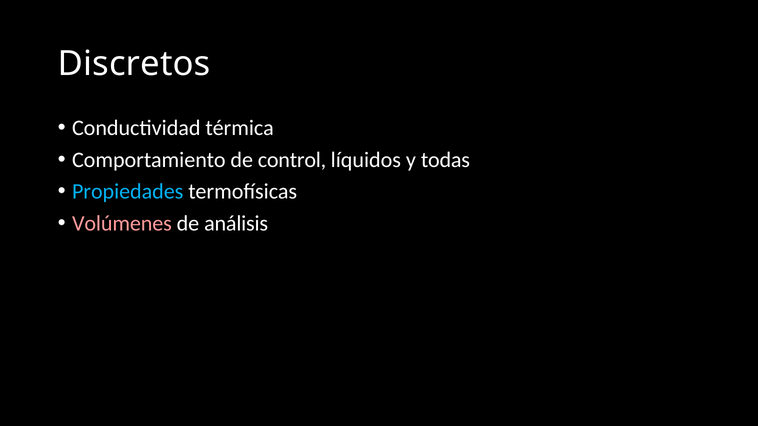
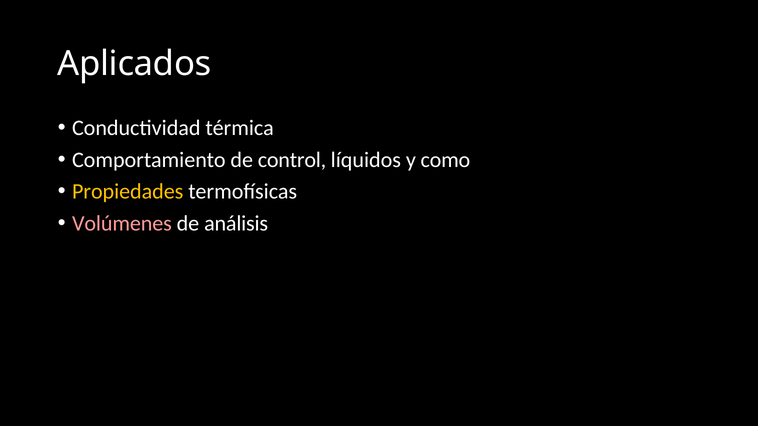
Discretos: Discretos -> Aplicados
todas: todas -> como
Propiedades colour: light blue -> yellow
